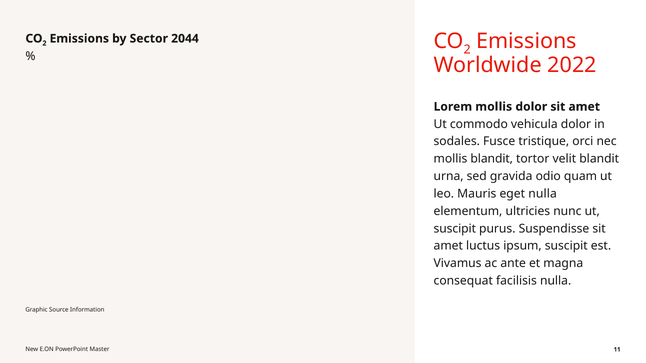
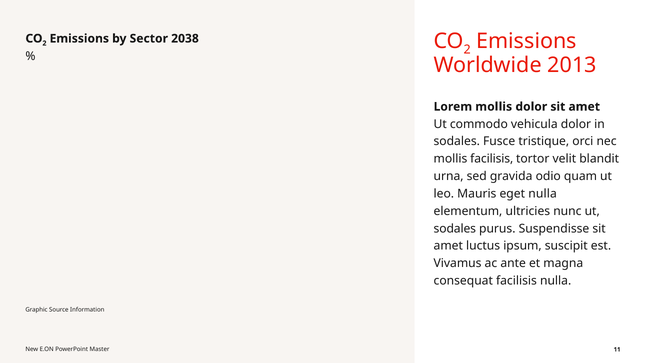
2044: 2044 -> 2038
2022: 2022 -> 2013
mollis blandit: blandit -> facilisis
suscipit at (455, 229): suscipit -> sodales
